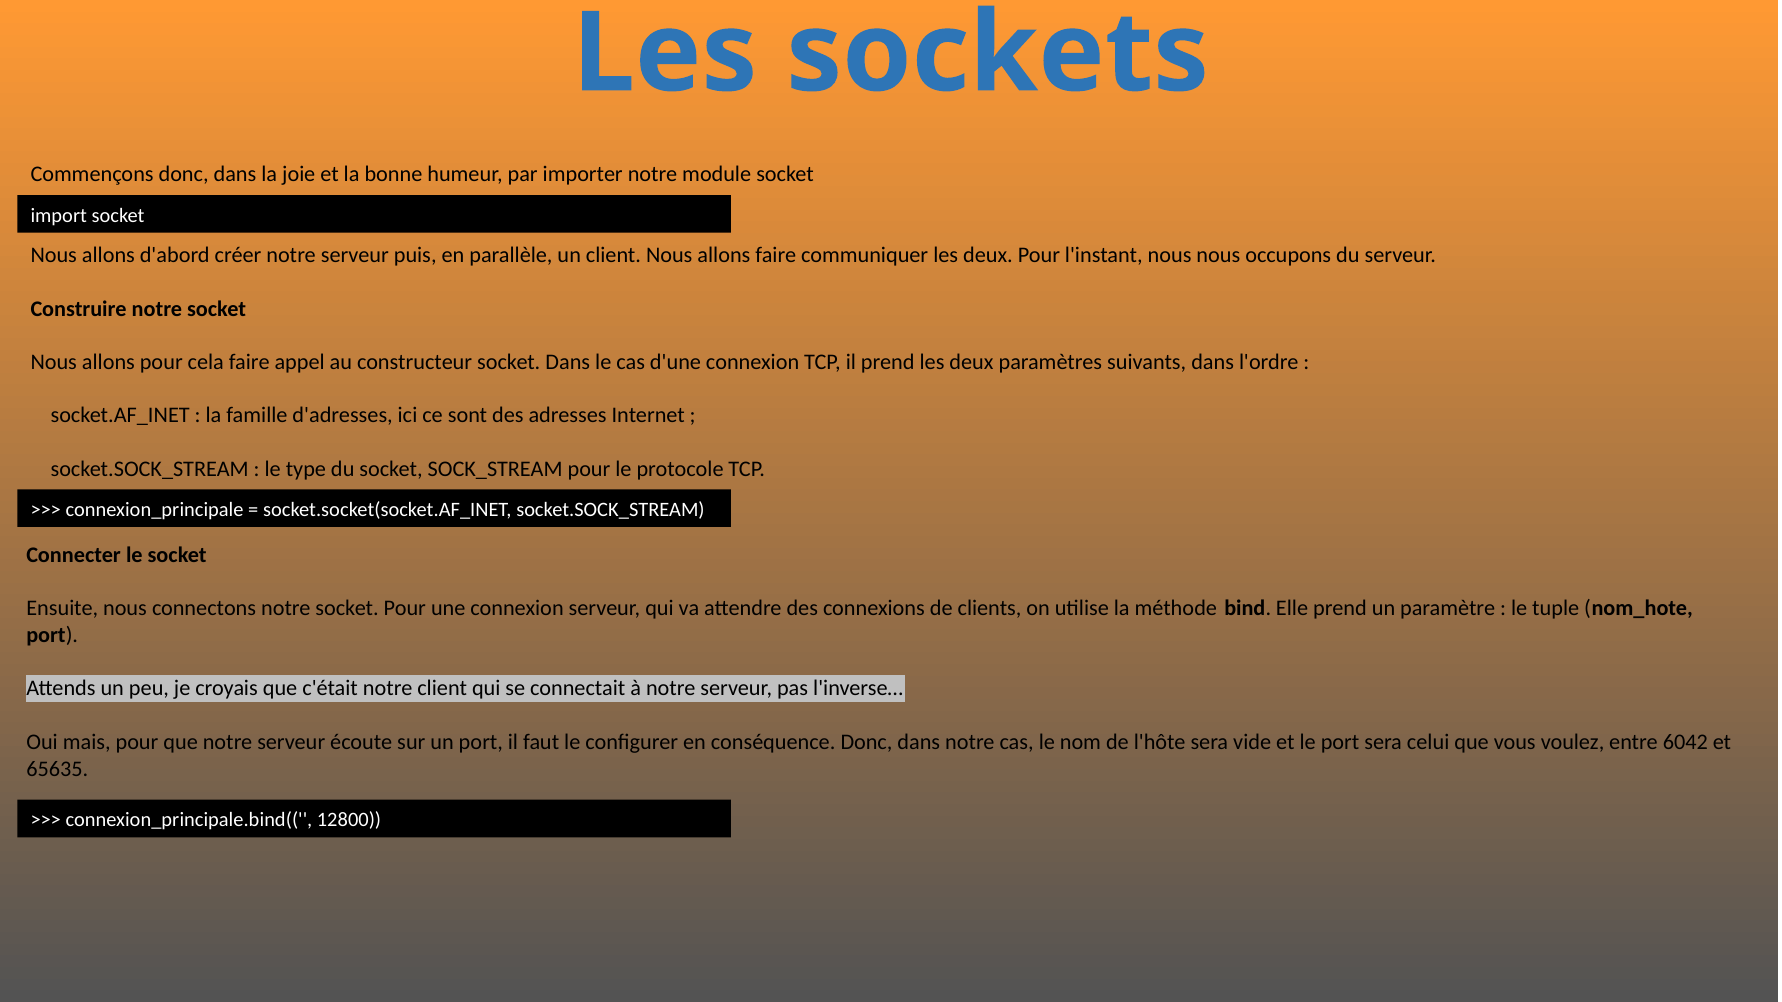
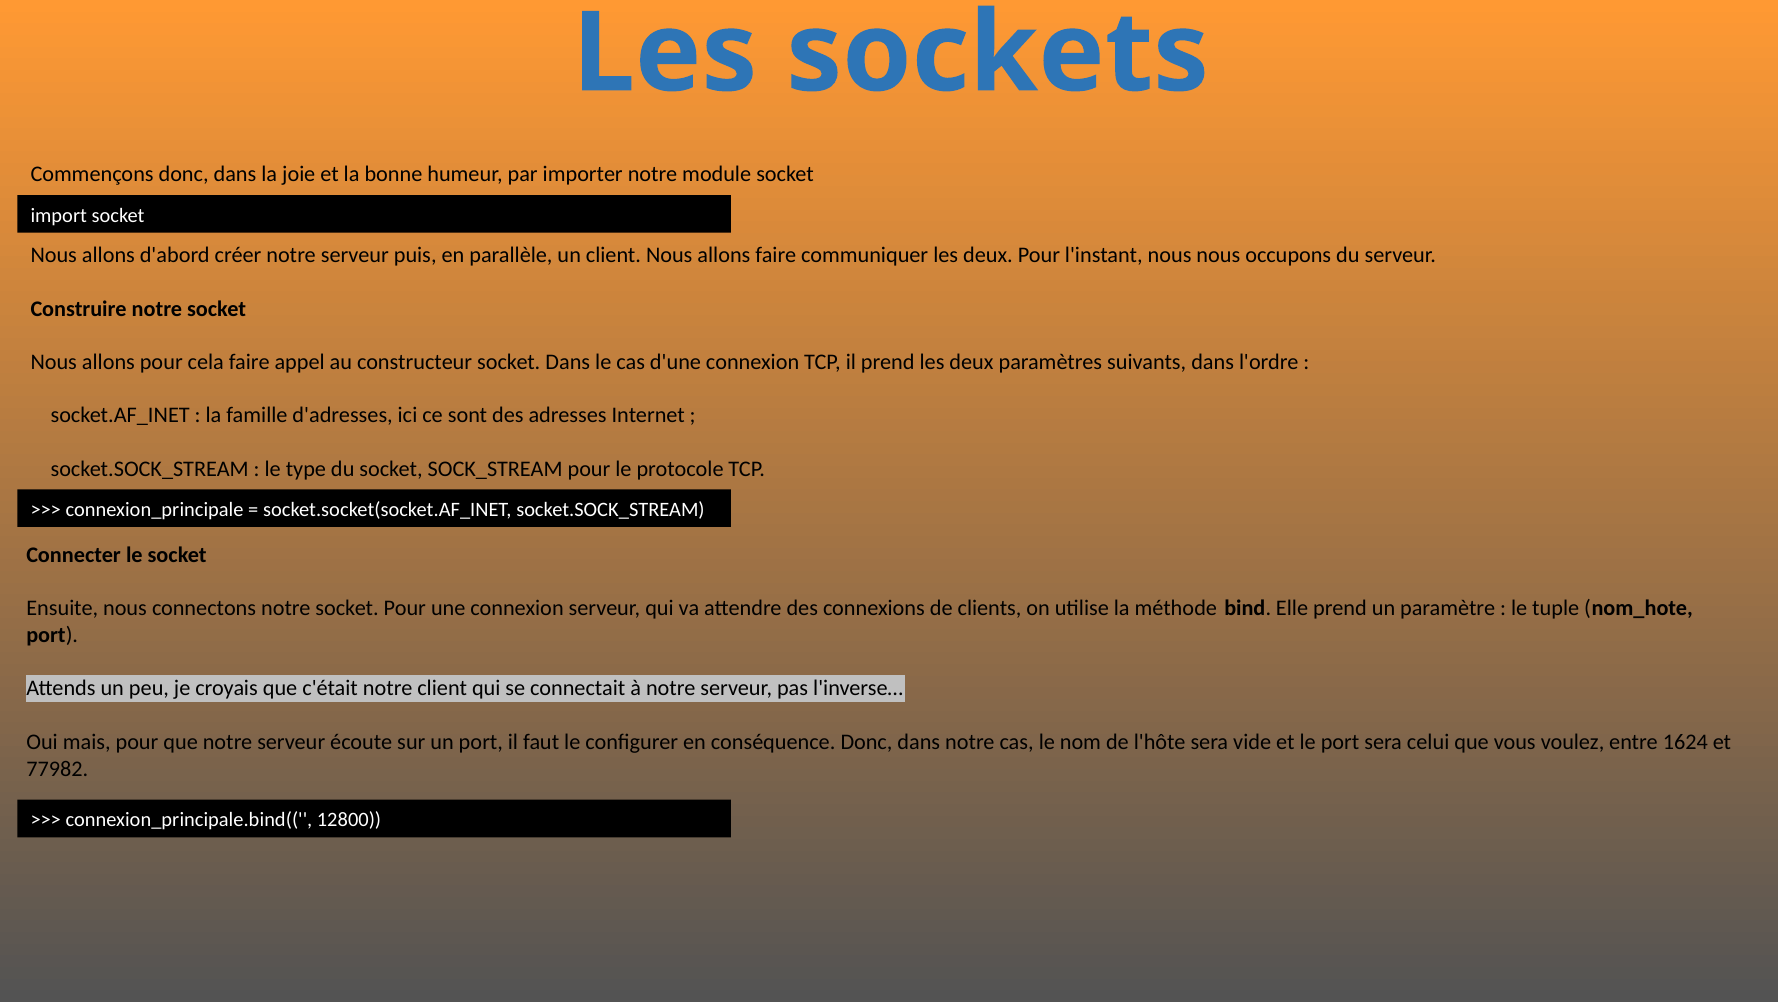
6042: 6042 -> 1624
65635: 65635 -> 77982
